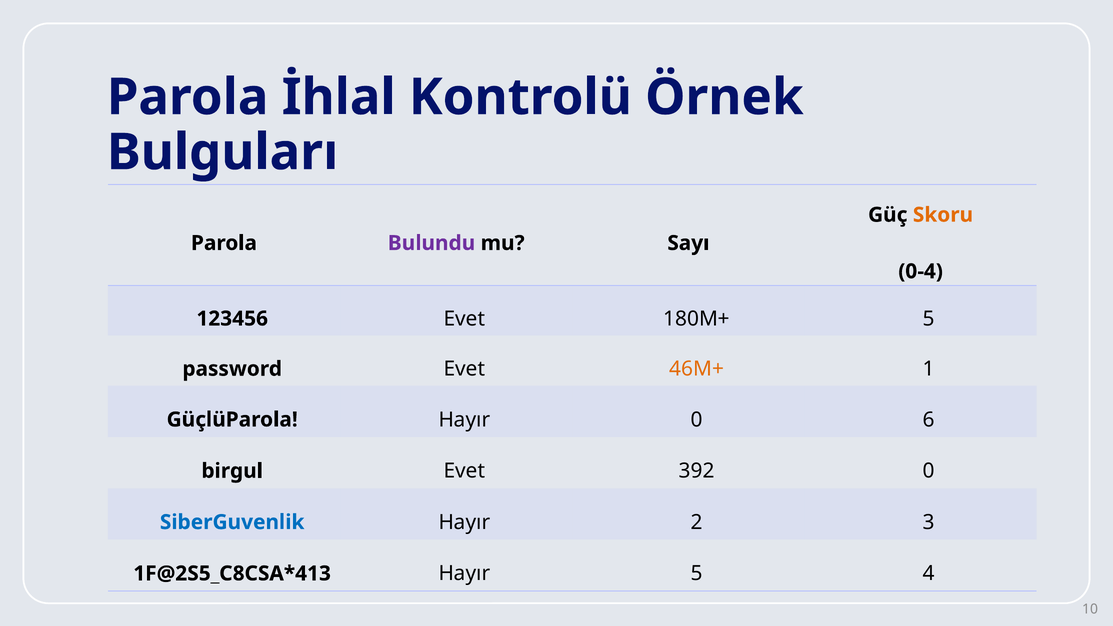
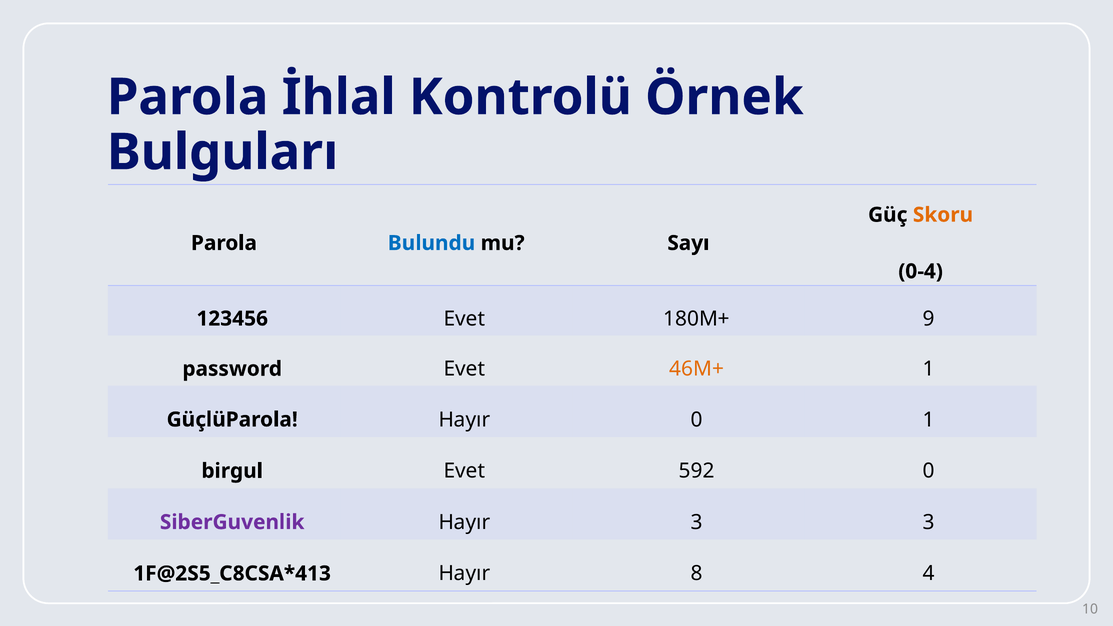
Bulundu colour: purple -> blue
180M+ 5: 5 -> 9
0 6: 6 -> 1
392: 392 -> 592
SiberGuvenlik colour: blue -> purple
Hayır 2: 2 -> 3
Hayır 5: 5 -> 8
